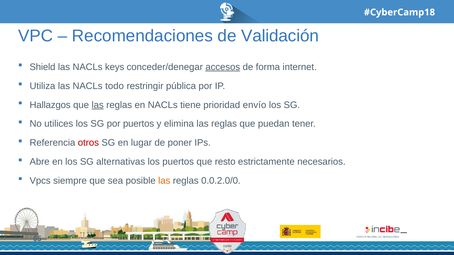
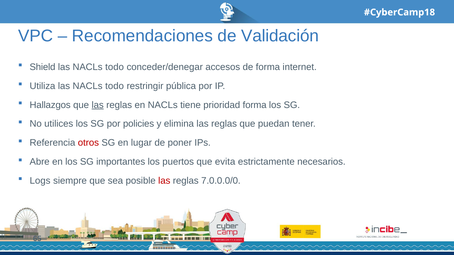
keys at (115, 67): keys -> todo
accesos underline: present -> none
prioridad envío: envío -> forma
por puertos: puertos -> policies
alternativas: alternativas -> importantes
resto: resto -> evita
Vpcs: Vpcs -> Logs
las at (164, 181) colour: orange -> red
0.0.2.0/0: 0.0.2.0/0 -> 7.0.0.0/0
